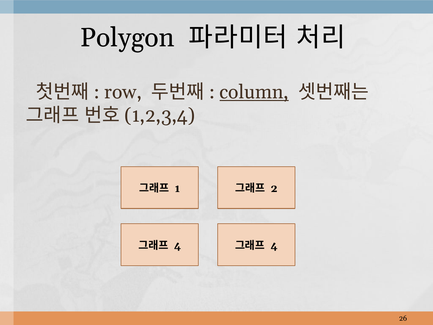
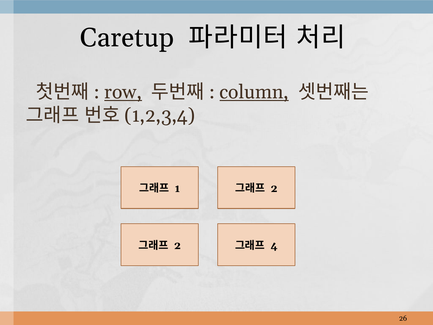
Polygon: Polygon -> Caretup
row underline: none -> present
4 at (177, 245): 4 -> 2
